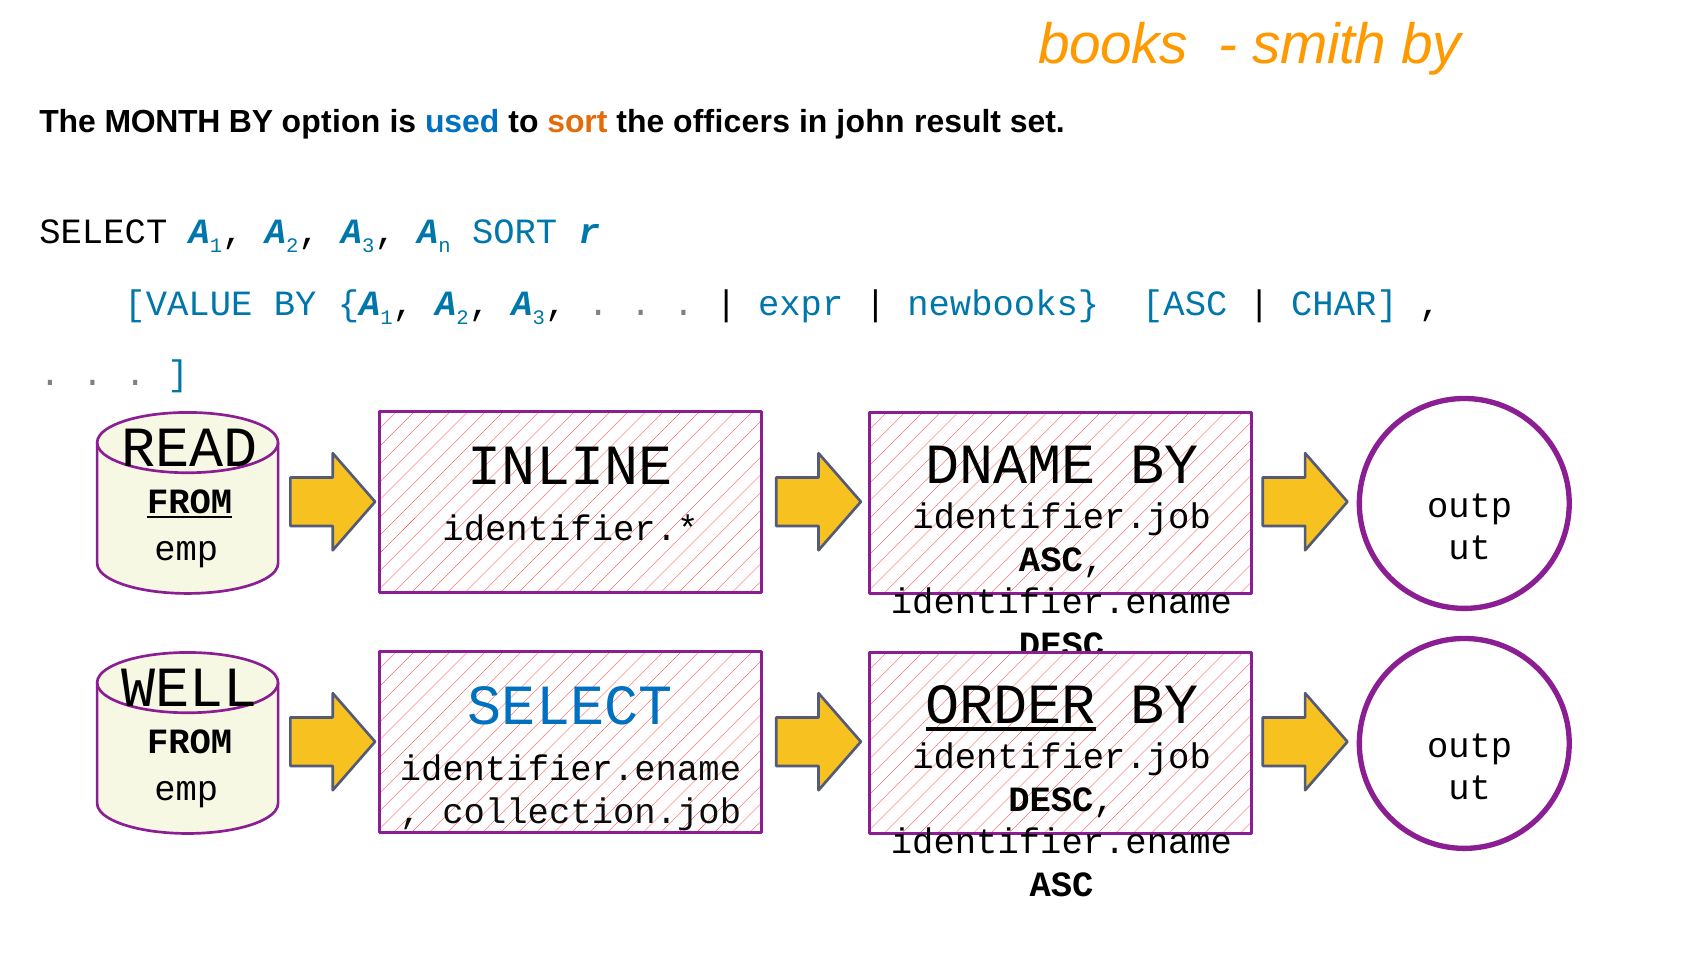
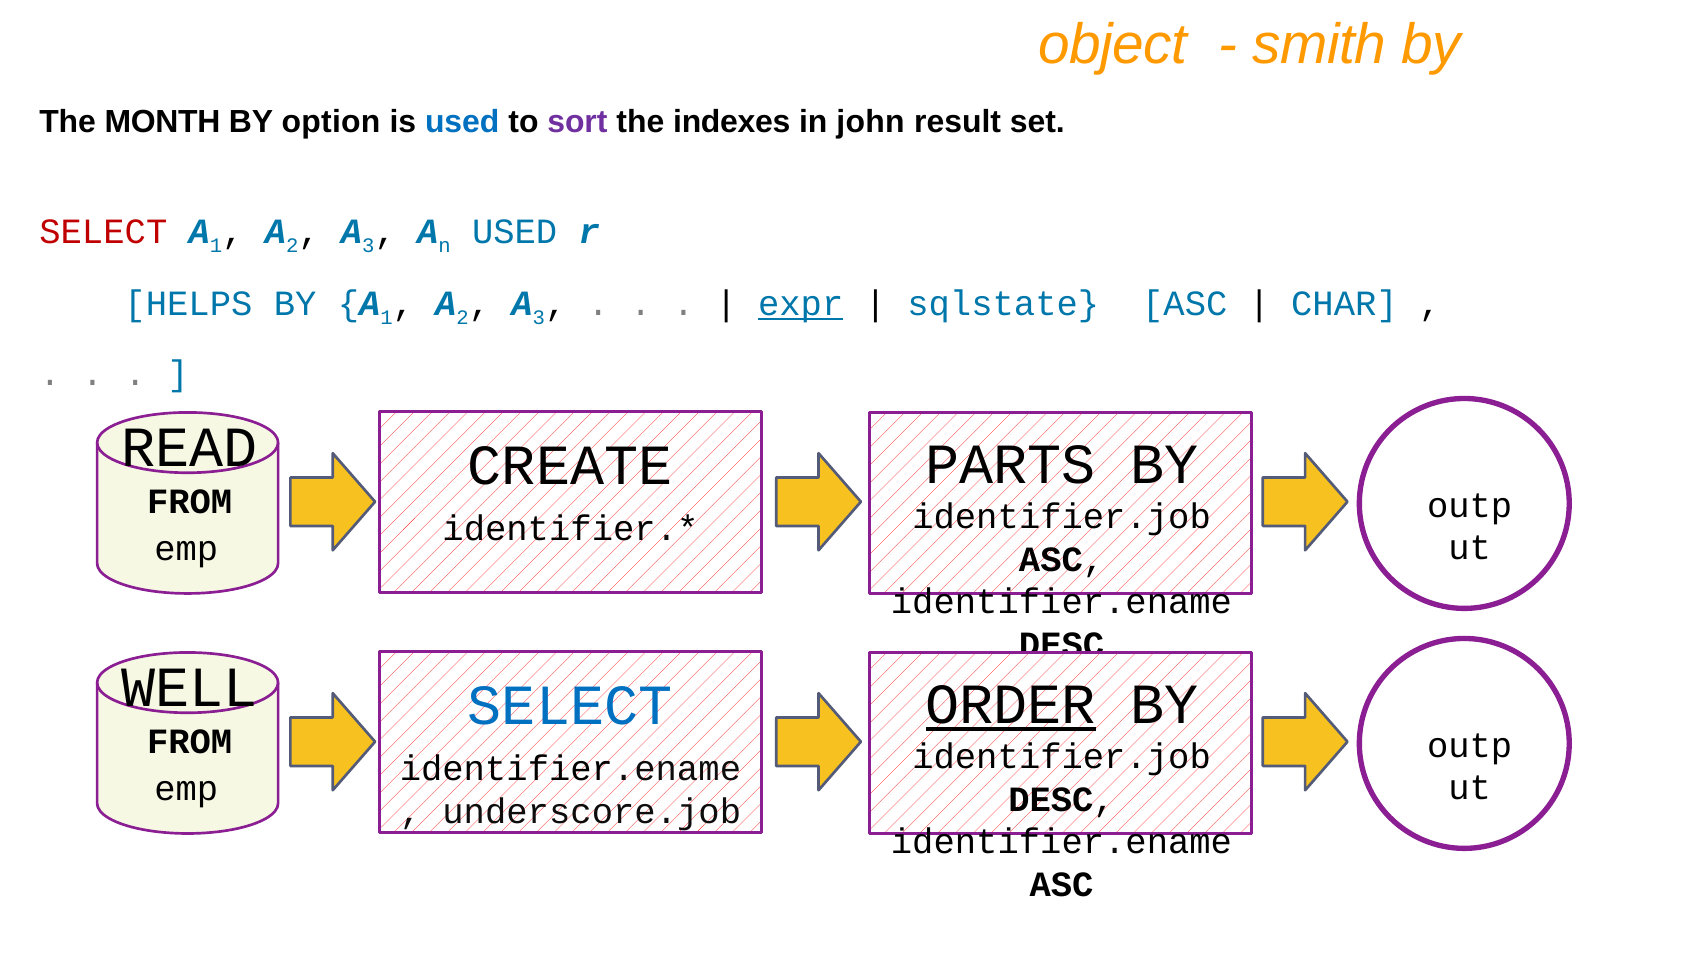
books: books -> object
sort at (577, 122) colour: orange -> purple
officers: officers -> indexes
SELECT at (103, 231) colour: black -> red
SORT at (515, 231): SORT -> USED
VALUE: VALUE -> HELPS
expr underline: none -> present
newbooks: newbooks -> sqlstate
DNAME: DNAME -> PARTS
INLINE: INLINE -> CREATE
FROM at (190, 502) underline: present -> none
collection.job: collection.job -> underscore.job
